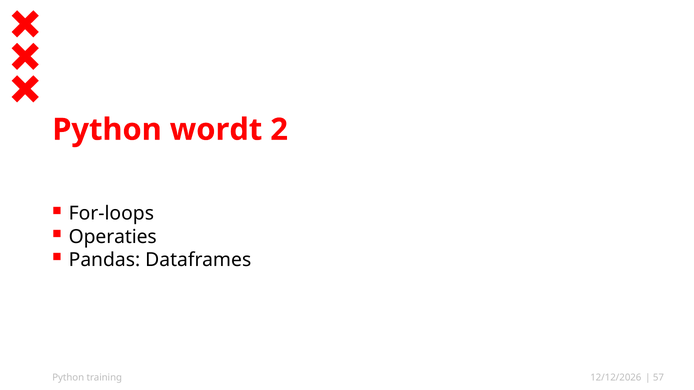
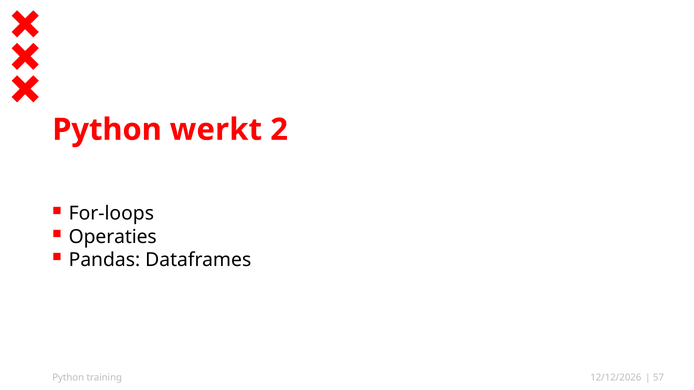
wordt: wordt -> werkt
